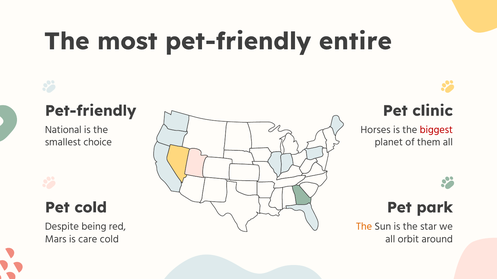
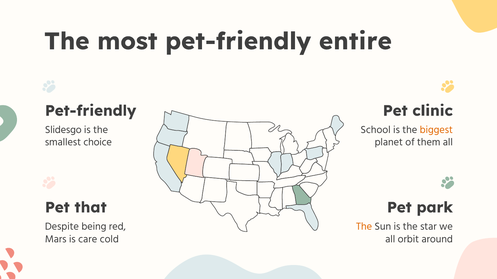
National: National -> Slidesgo
Horses: Horses -> School
biggest colour: red -> orange
Pet cold: cold -> that
